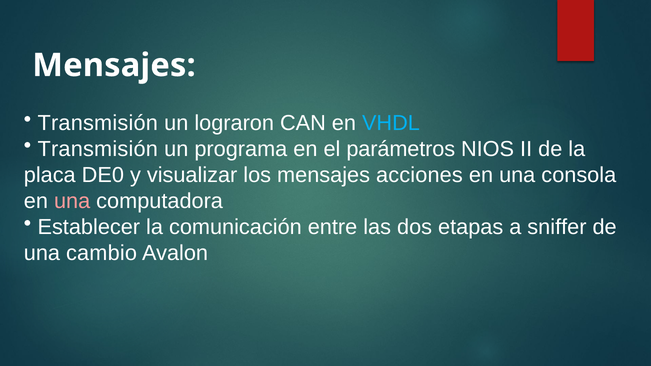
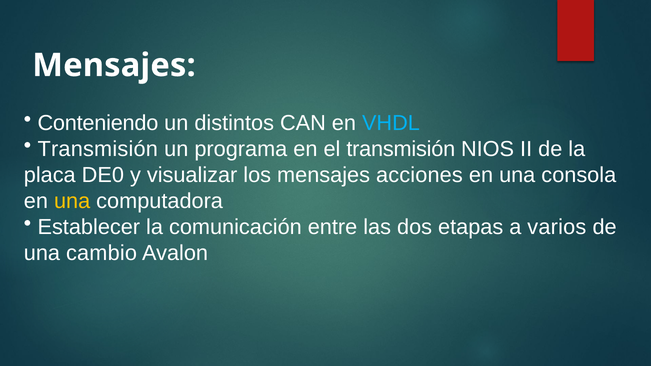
Transmisión at (98, 123): Transmisión -> Conteniendo
lograron: lograron -> distintos
el parámetros: parámetros -> transmisión
una at (72, 201) colour: pink -> yellow
sniffer: sniffer -> varios
